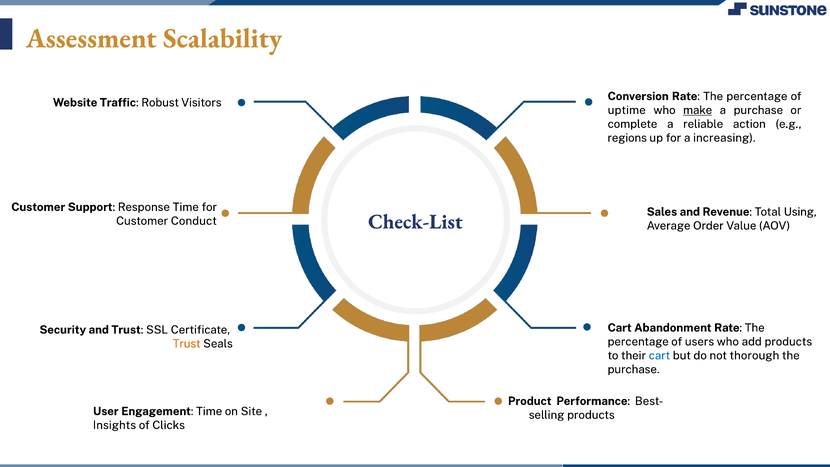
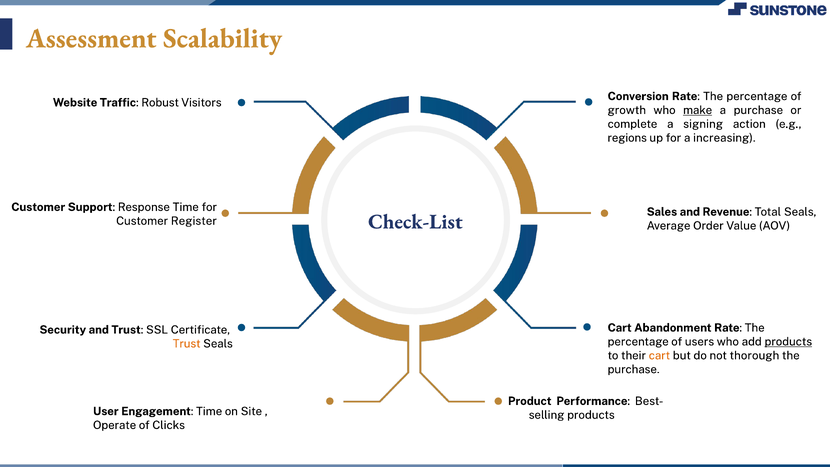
uptime: uptime -> growth
reliable: reliable -> signing
Total Using: Using -> Seals
Conduct: Conduct -> Register
products at (788, 342) underline: none -> present
cart at (659, 355) colour: blue -> orange
Insights: Insights -> Operate
